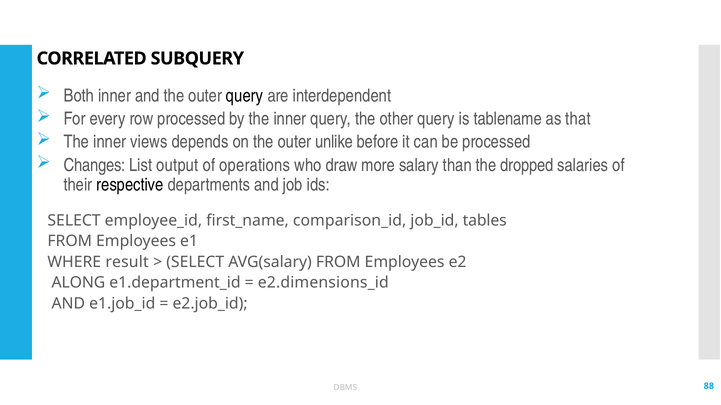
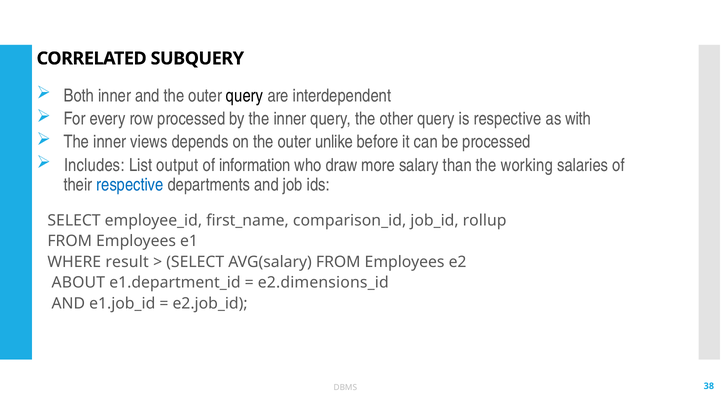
is tablename: tablename -> respective
that: that -> with
Changes: Changes -> Includes
operations: operations -> information
dropped: dropped -> working
respective at (130, 185) colour: black -> blue
tables: tables -> rollup
ALONG: ALONG -> ABOUT
88: 88 -> 38
